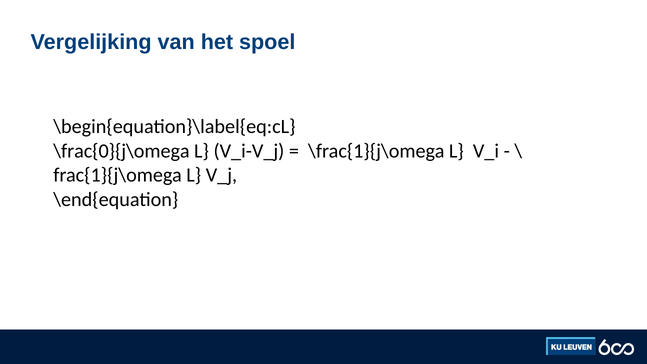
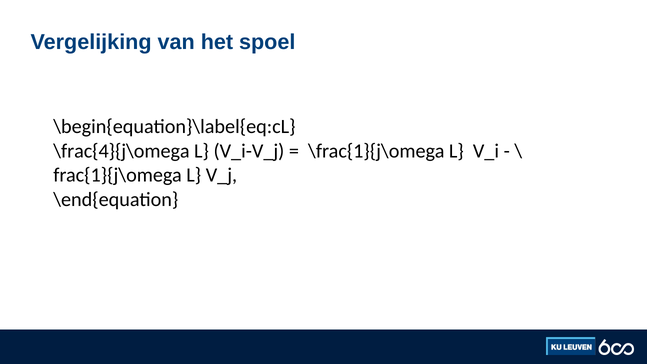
\frac{0}{j\omega: \frac{0}{j\omega -> \frac{4}{j\omega
